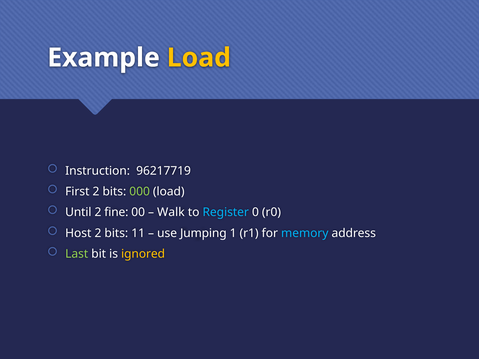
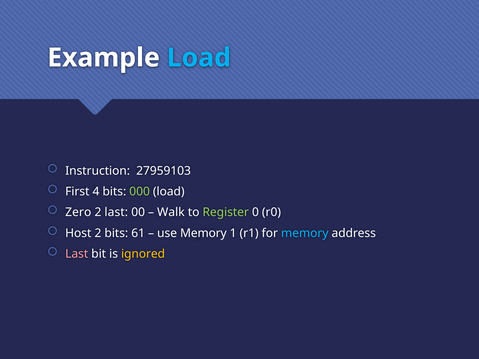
Load at (199, 58) colour: yellow -> light blue
96217719: 96217719 -> 27959103
First 2: 2 -> 4
Until: Until -> Zero
2 fine: fine -> last
Register colour: light blue -> light green
11: 11 -> 61
use Jumping: Jumping -> Memory
Last at (77, 254) colour: light green -> pink
